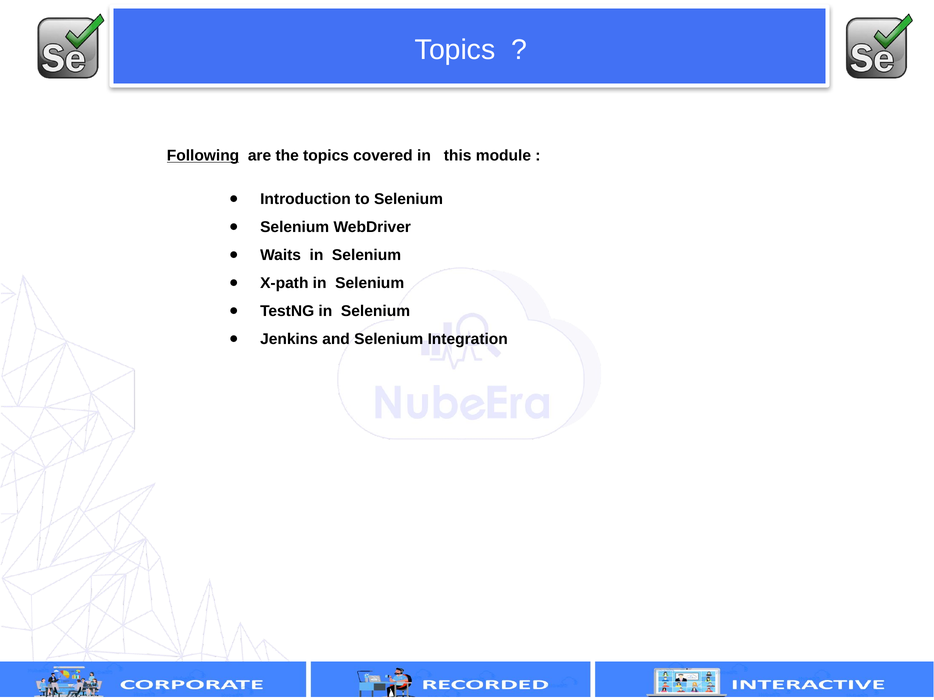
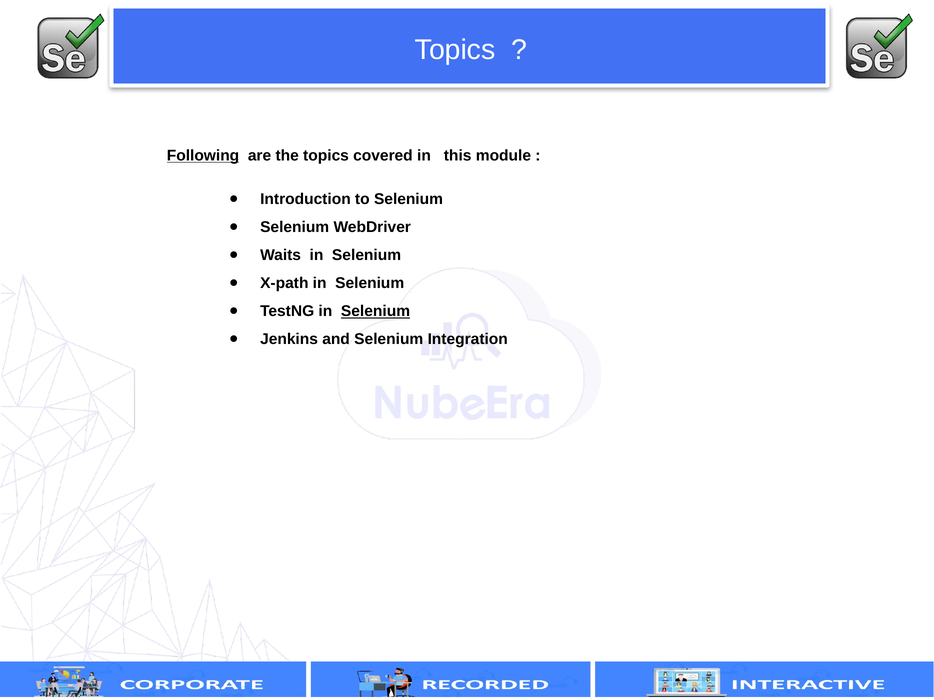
Selenium at (376, 311) underline: none -> present
